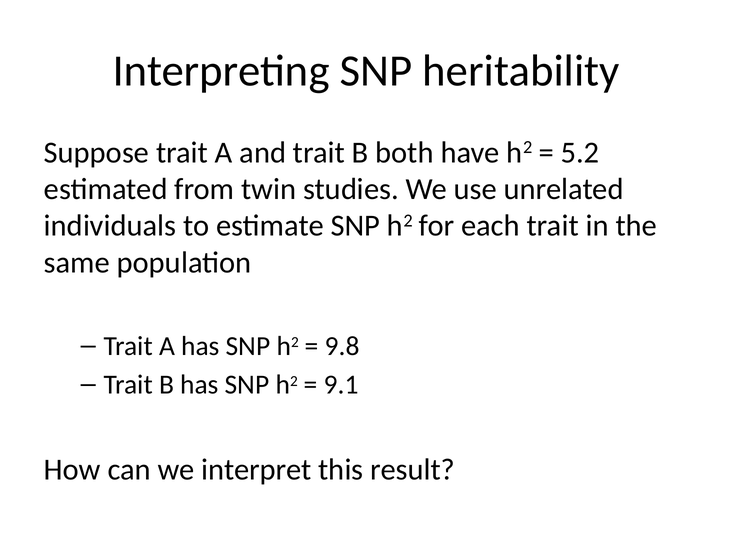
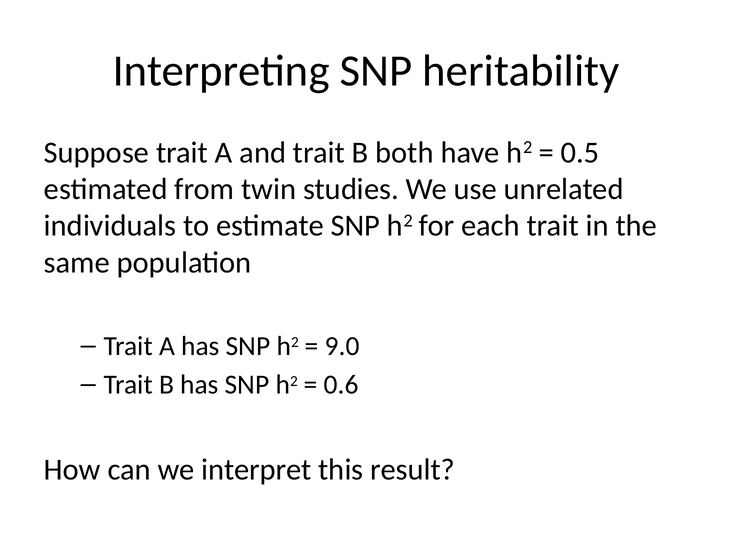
5.2: 5.2 -> 0.5
9.8: 9.8 -> 9.0
9.1: 9.1 -> 0.6
